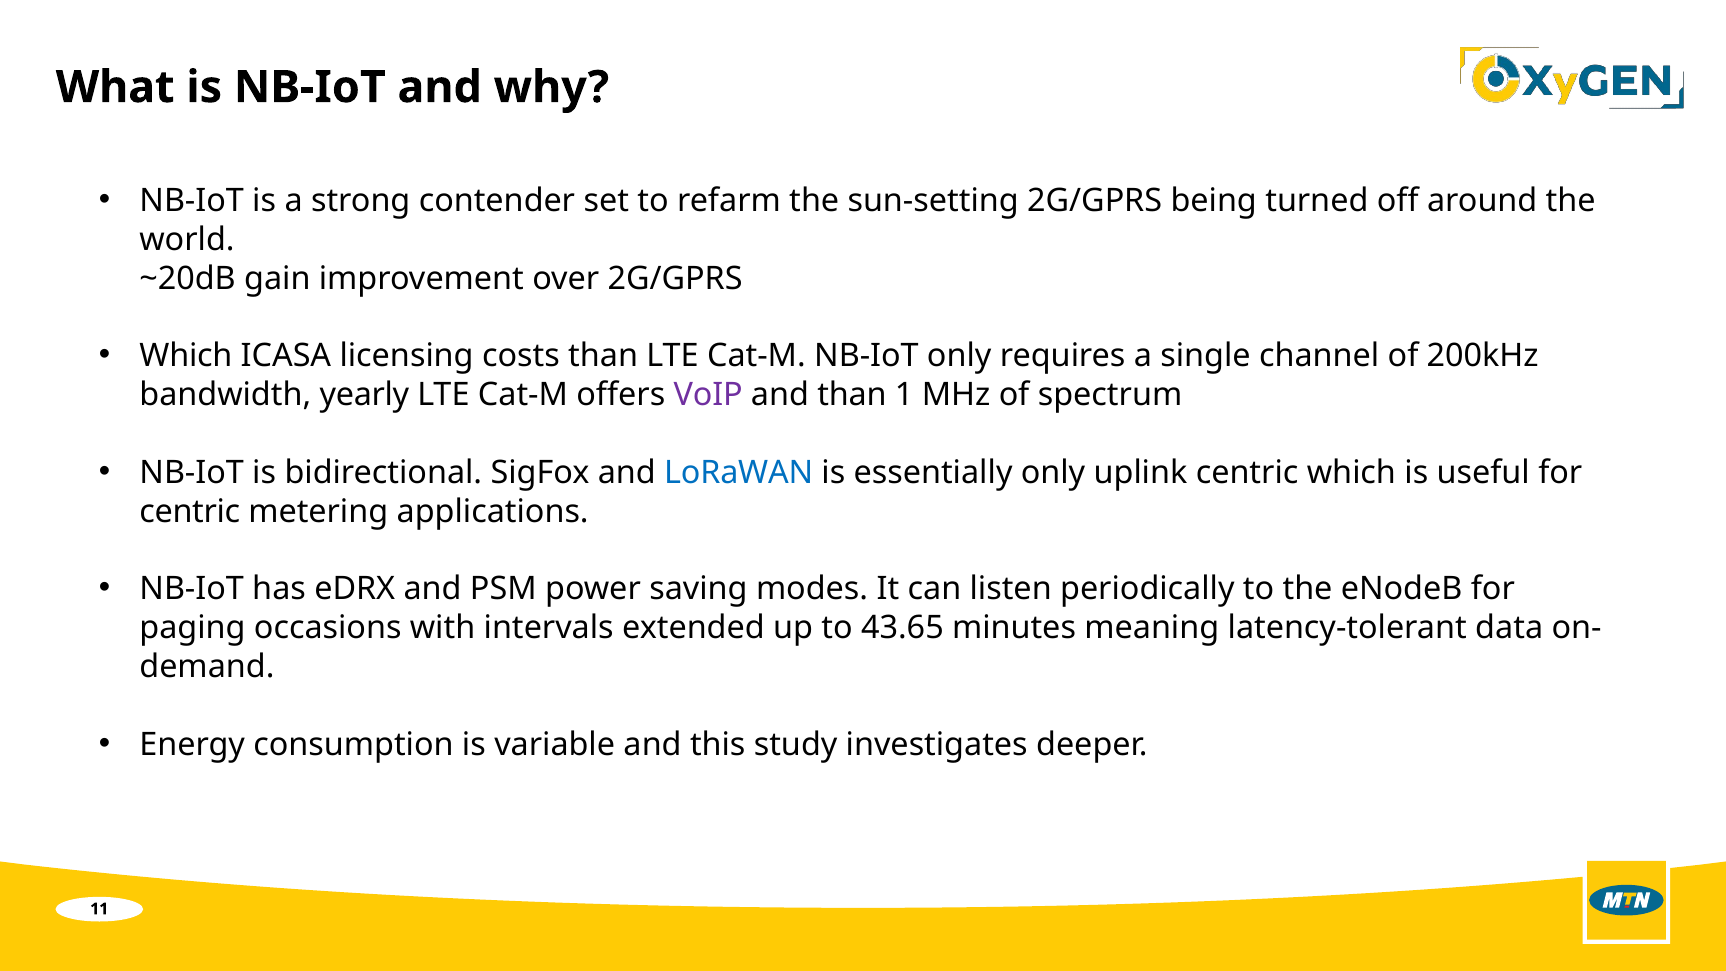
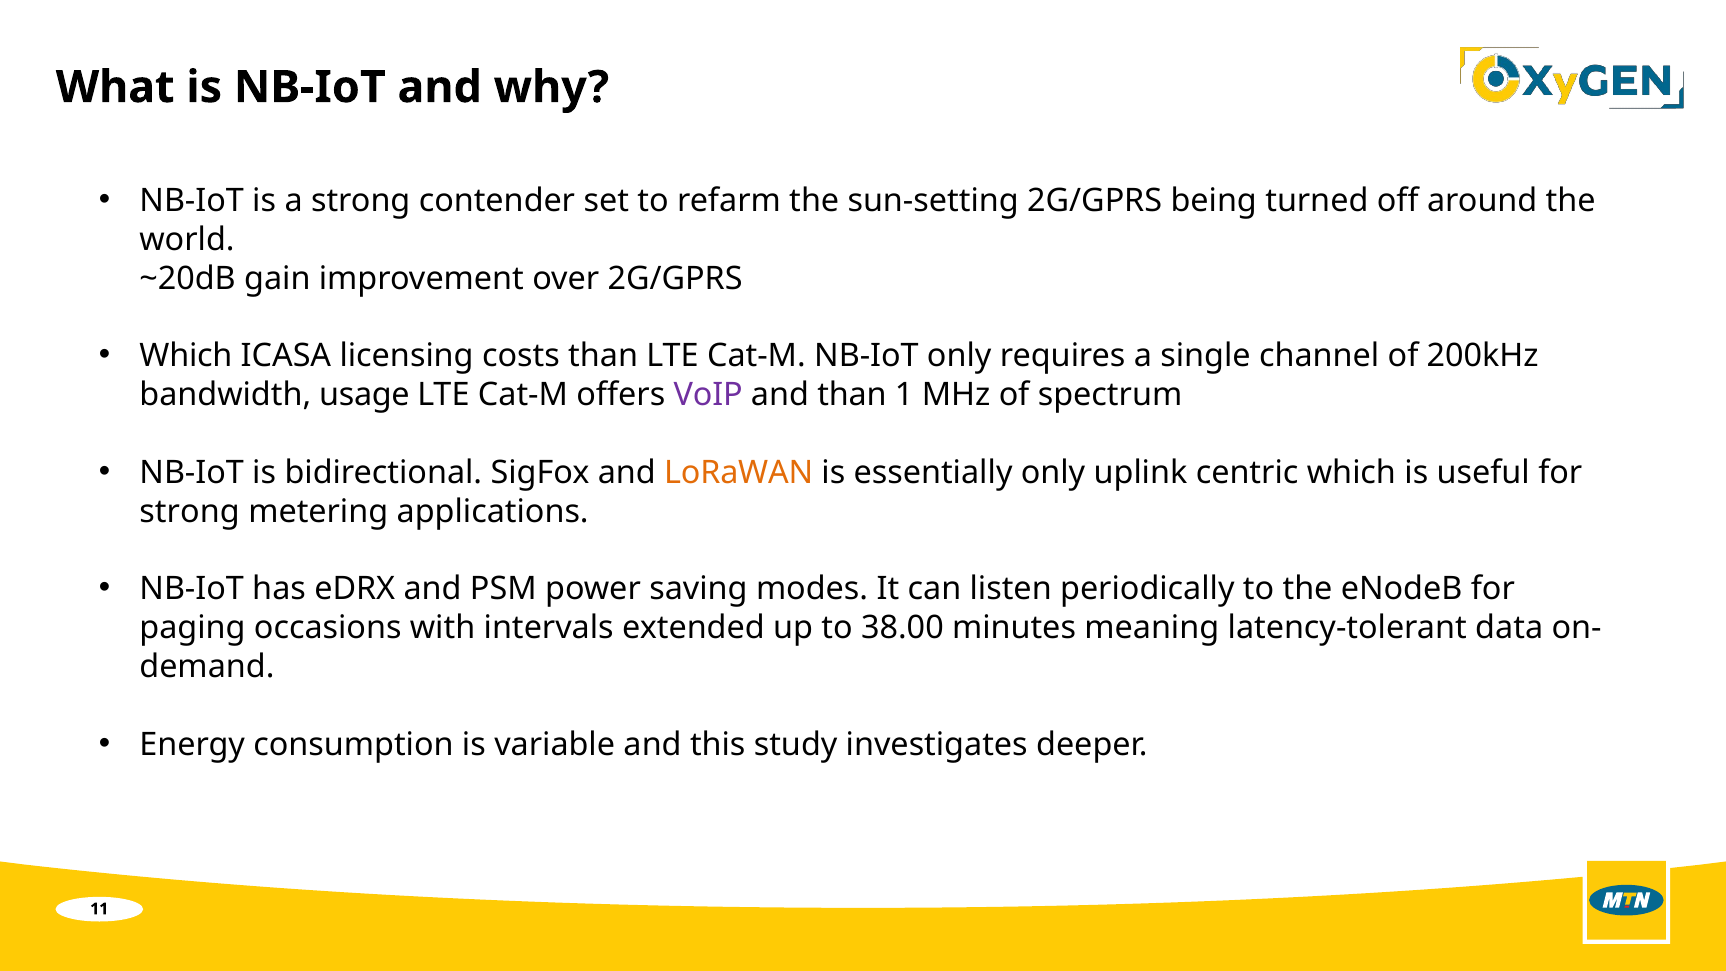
yearly: yearly -> usage
LoRaWAN colour: blue -> orange
centric at (190, 511): centric -> strong
43.65: 43.65 -> 38.00
